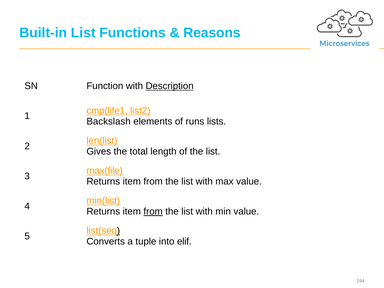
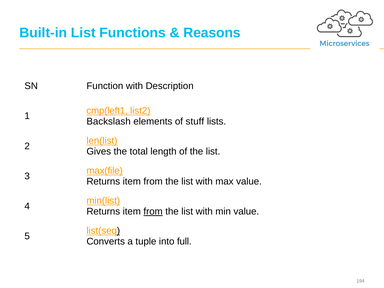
Description underline: present -> none
cmp(life1: cmp(life1 -> cmp(left1
runs: runs -> stuff
elif: elif -> full
